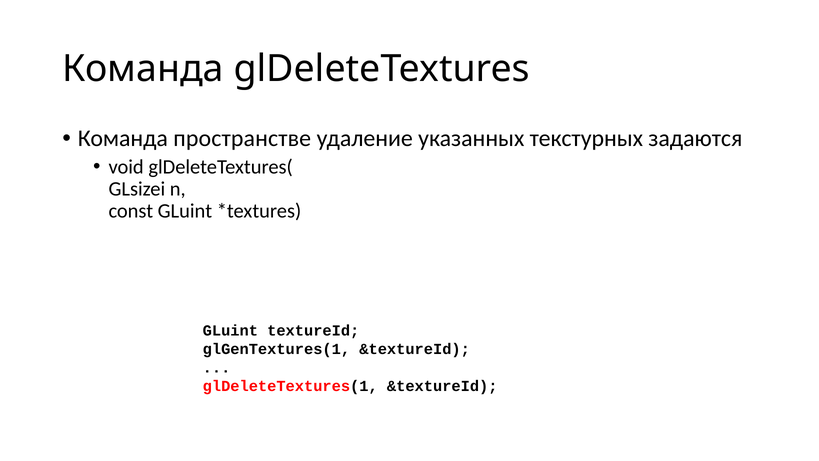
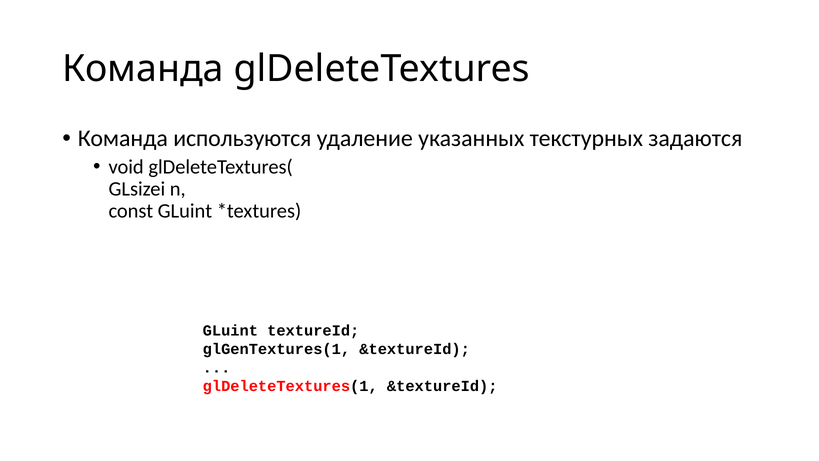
пространстве: пространстве -> используются
